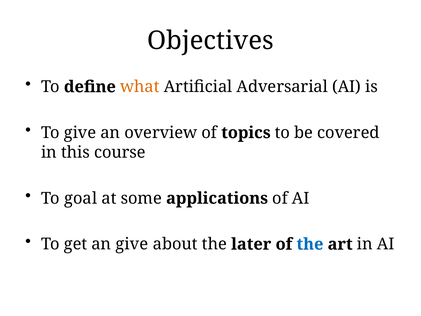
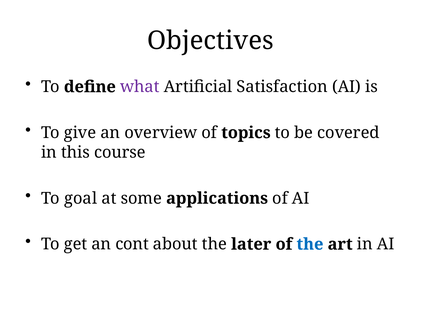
what colour: orange -> purple
Adversarial: Adversarial -> Satisfaction
an give: give -> cont
